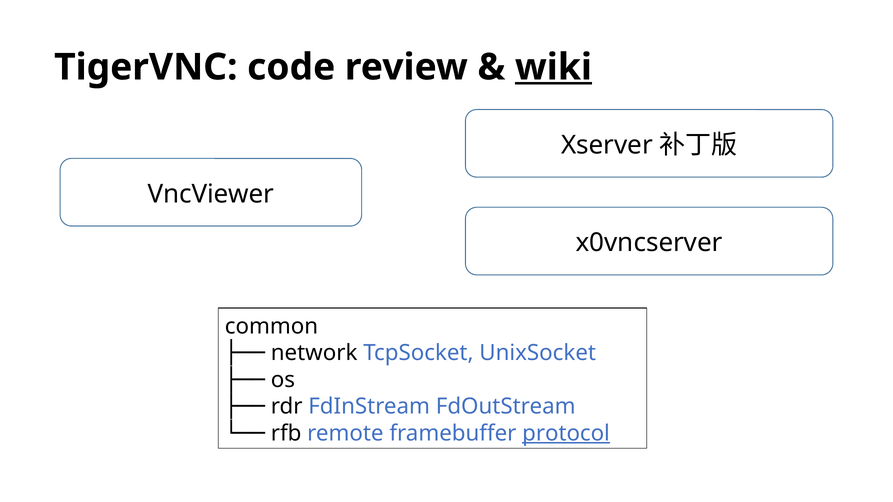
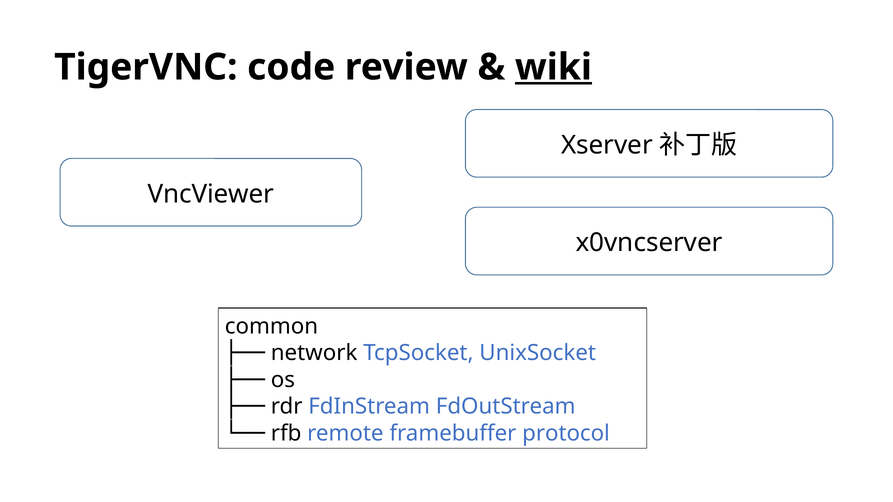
protocol underline: present -> none
